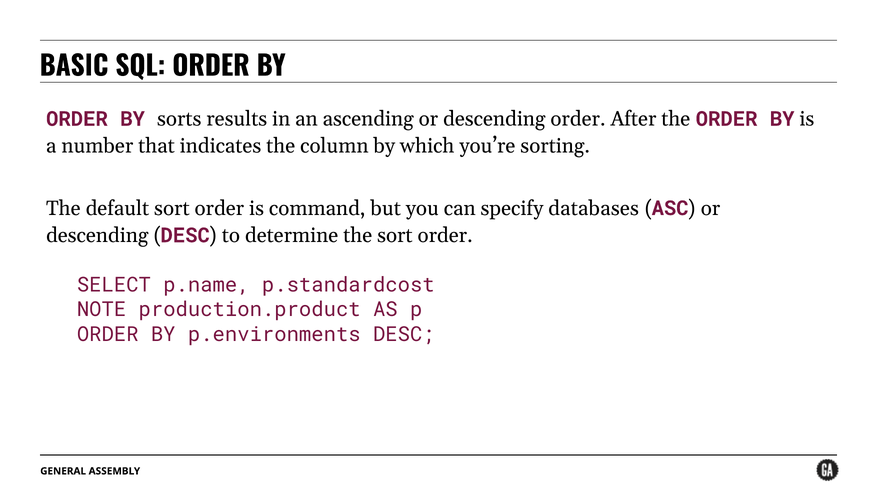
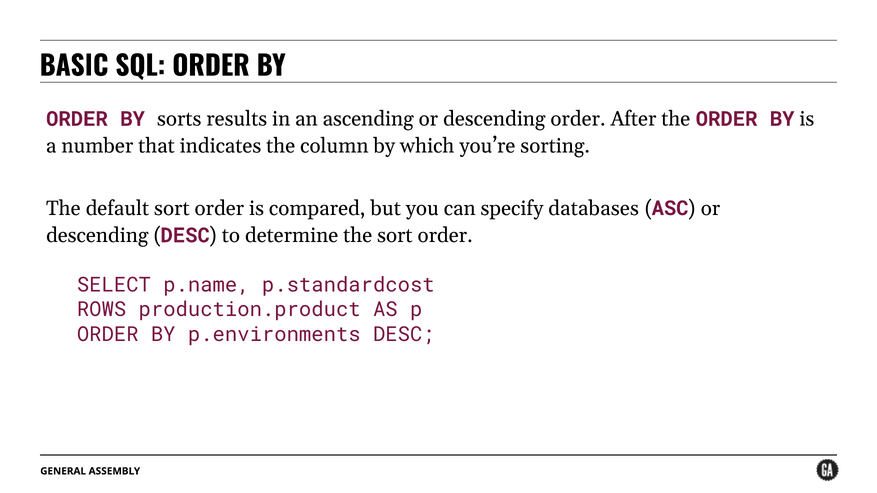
command: command -> compared
NOTE: NOTE -> ROWS
